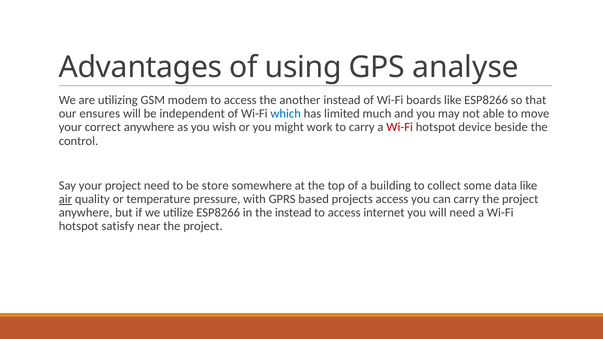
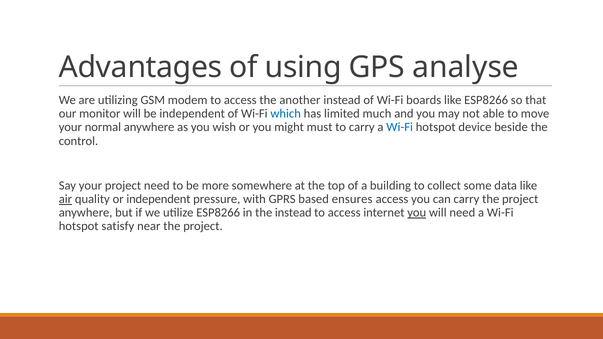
ensures: ensures -> monitor
correct: correct -> normal
work: work -> must
Wi-Fi at (400, 127) colour: red -> blue
store: store -> more
or temperature: temperature -> independent
projects: projects -> ensures
you at (417, 213) underline: none -> present
